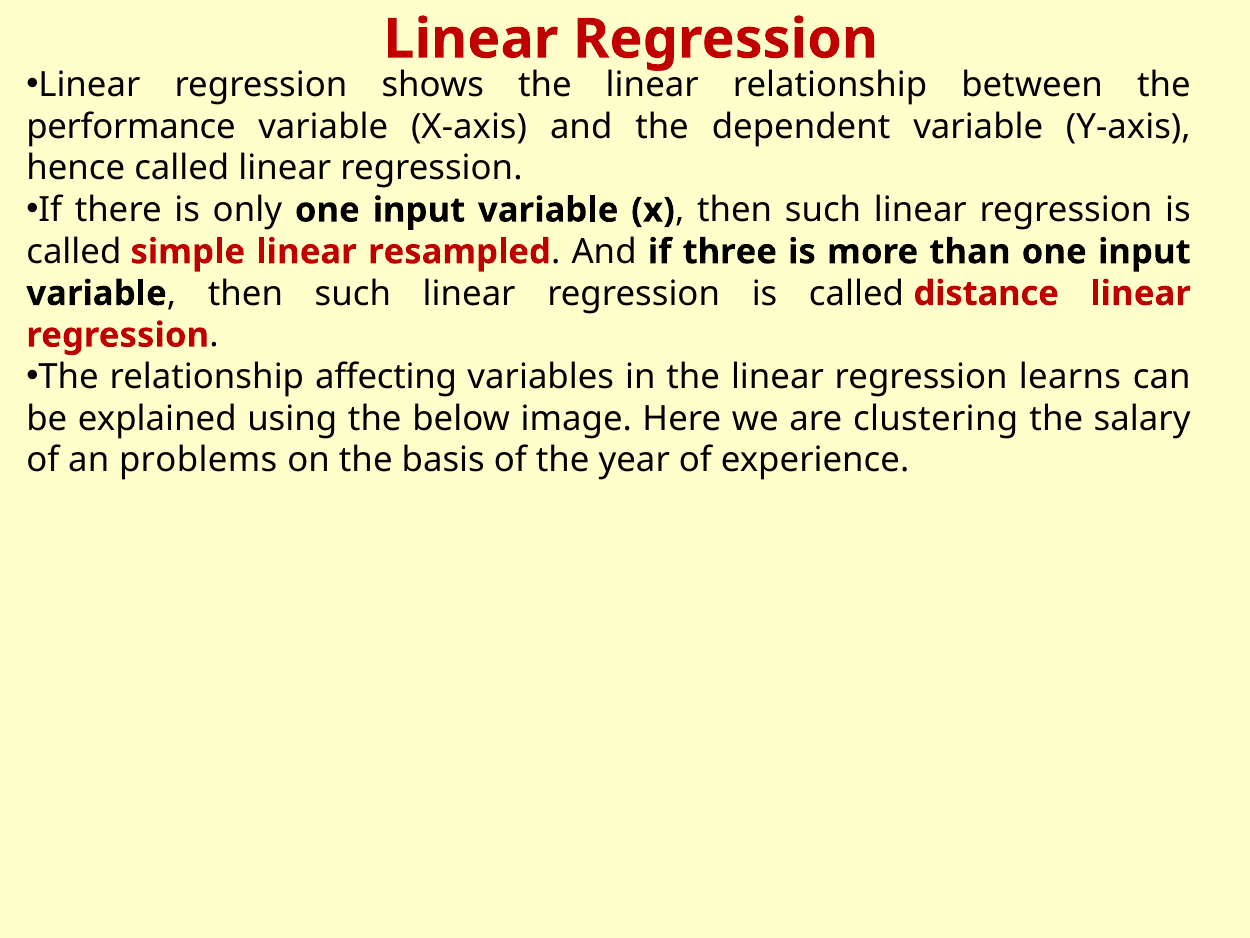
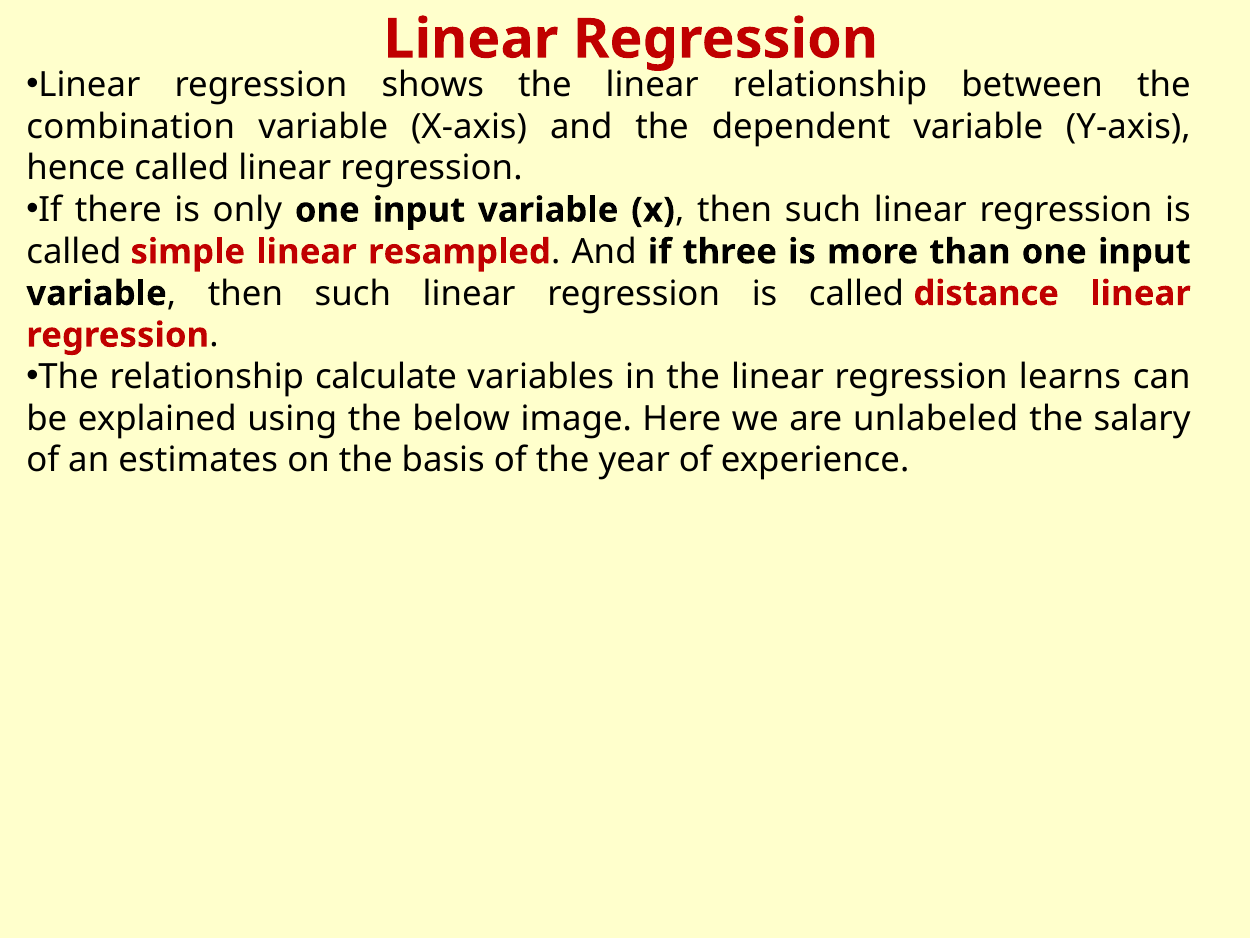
performance: performance -> combination
affecting: affecting -> calculate
clustering: clustering -> unlabeled
problems: problems -> estimates
